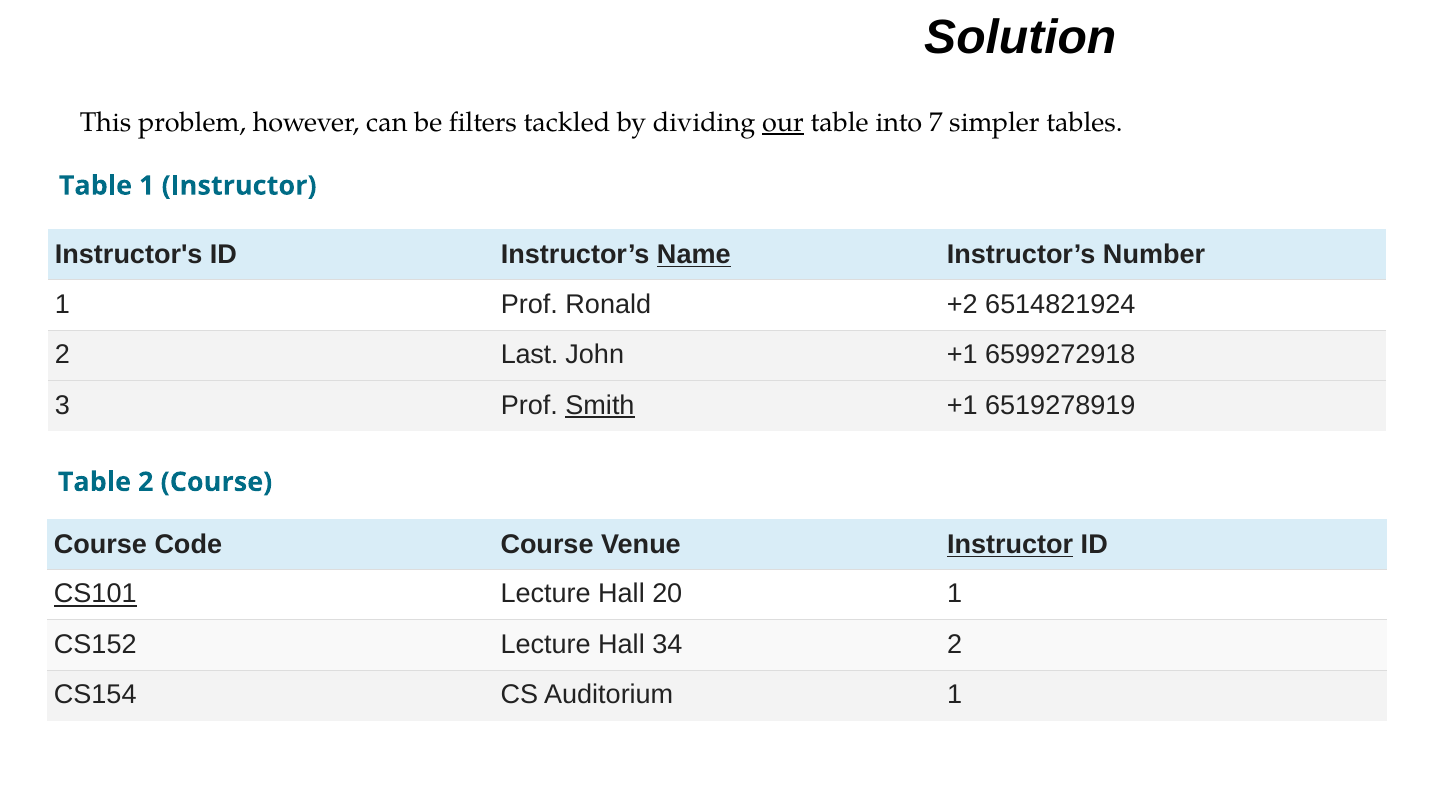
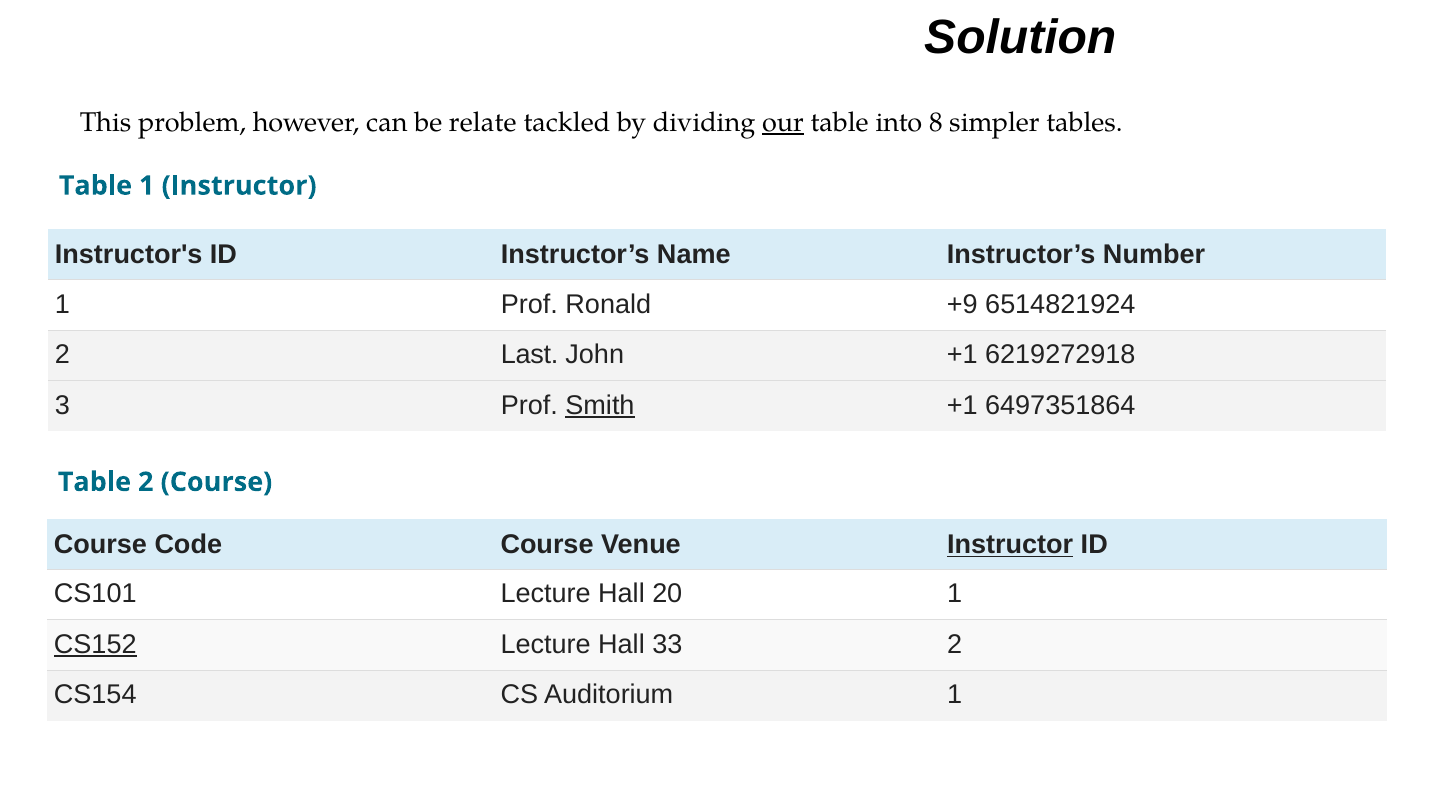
filters: filters -> relate
7: 7 -> 8
Name underline: present -> none
+2: +2 -> +9
6599272918: 6599272918 -> 6219272918
6519278919: 6519278919 -> 6497351864
CS101 underline: present -> none
CS152 underline: none -> present
34: 34 -> 33
